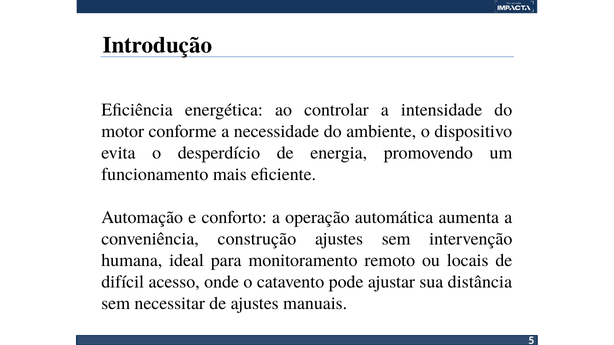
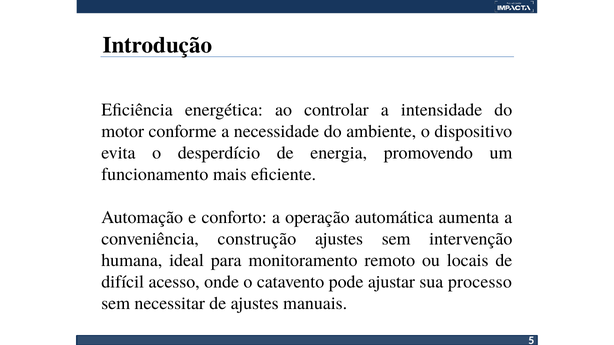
distância: distância -> processo
